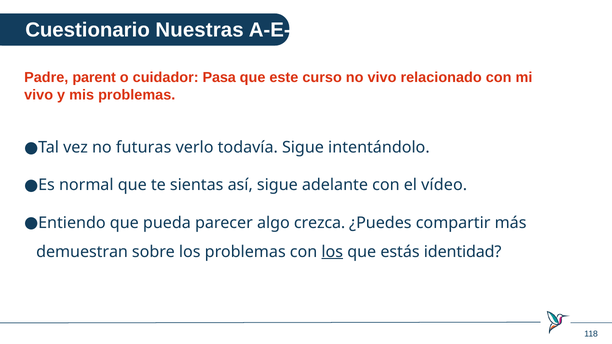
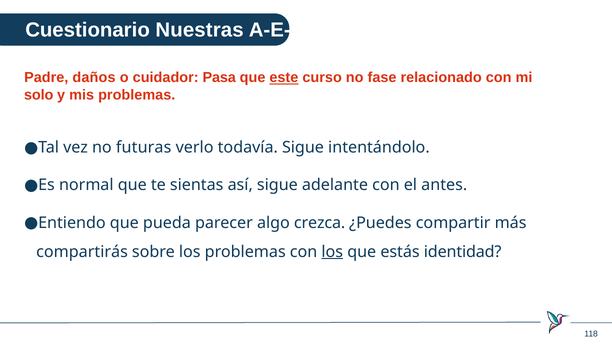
parent: parent -> daños
este underline: none -> present
no vivo: vivo -> fase
vivo at (39, 95): vivo -> solo
vídeo: vídeo -> antes
demuestran: demuestran -> compartirás
